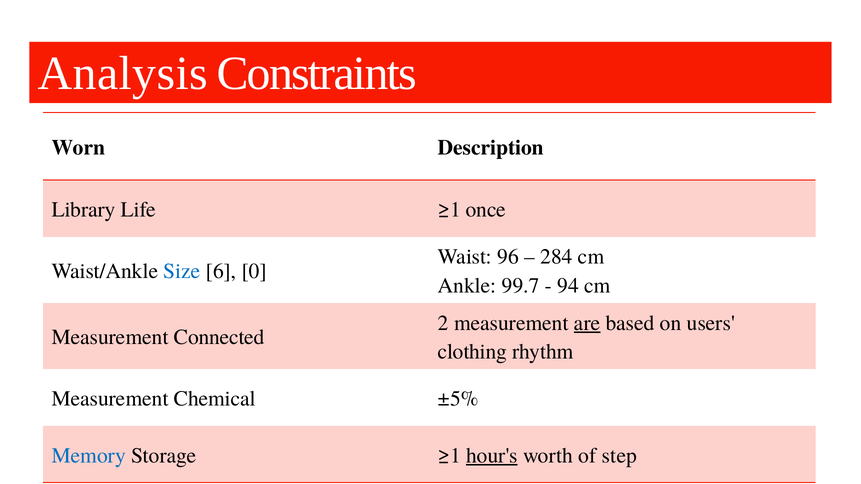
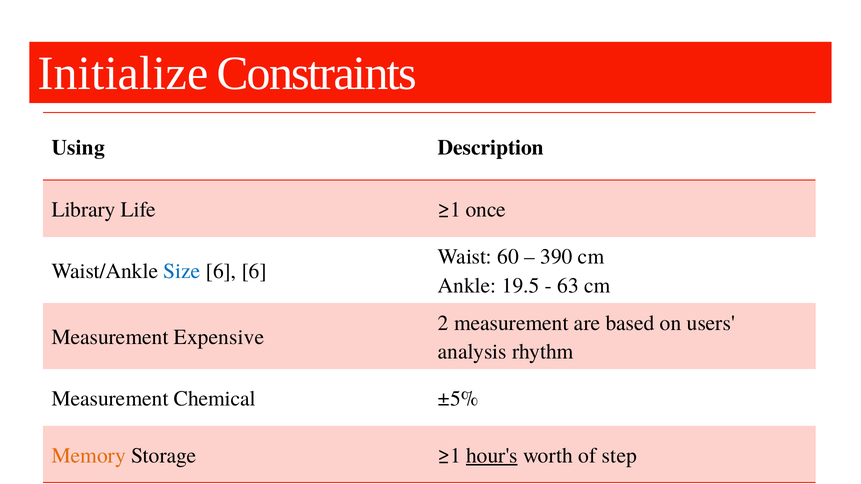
Analysis: Analysis -> Initialize
Worn: Worn -> Using
96: 96 -> 60
284: 284 -> 390
6 0: 0 -> 6
99.7: 99.7 -> 19.5
94: 94 -> 63
are underline: present -> none
Connected: Connected -> Expensive
clothing: clothing -> analysis
Memory colour: blue -> orange
